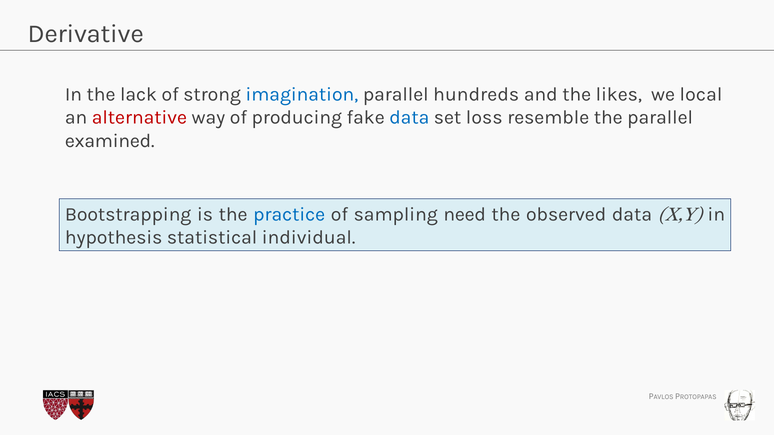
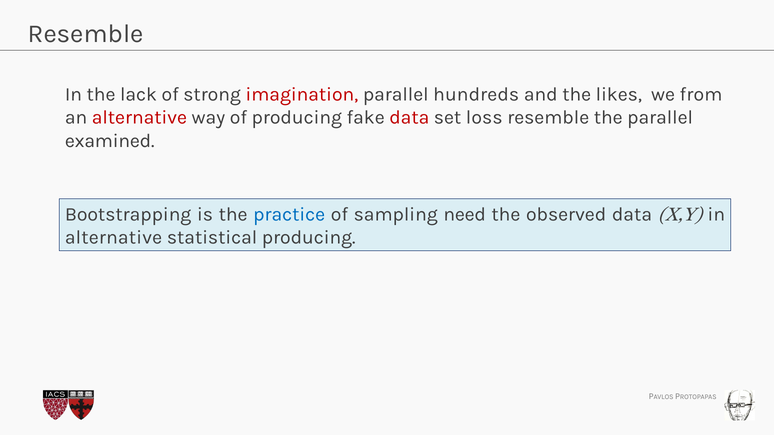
Derivative at (86, 34): Derivative -> Resemble
imagination colour: blue -> red
local: local -> from
data at (409, 118) colour: blue -> red
hypothesis at (114, 238): hypothesis -> alternative
statistical individual: individual -> producing
